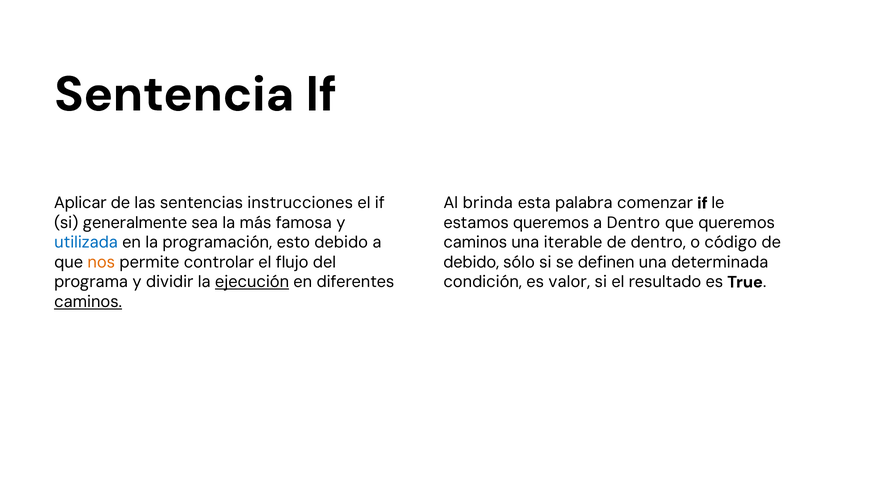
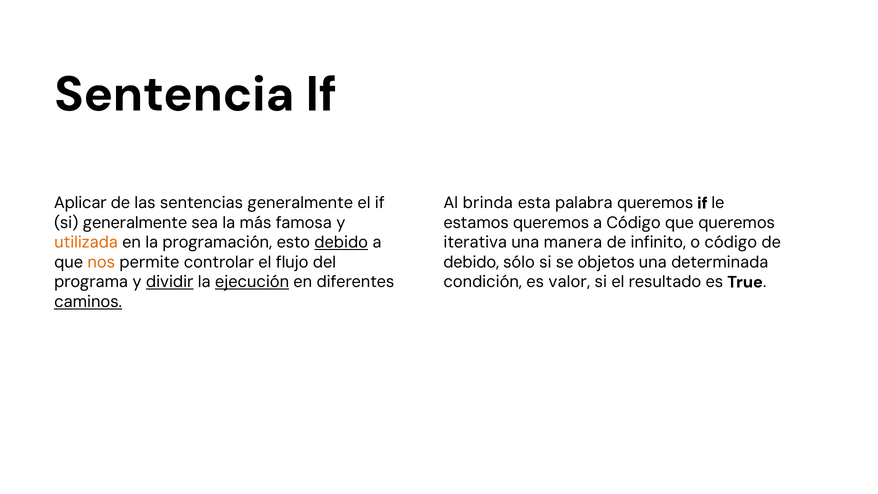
sentencias instrucciones: instrucciones -> generalmente
palabra comenzar: comenzar -> queremos
a Dentro: Dentro -> Código
utilizada colour: blue -> orange
debido at (341, 242) underline: none -> present
caminos at (475, 242): caminos -> iterativa
iterable: iterable -> manera
de dentro: dentro -> infinito
definen: definen -> objetos
dividir underline: none -> present
